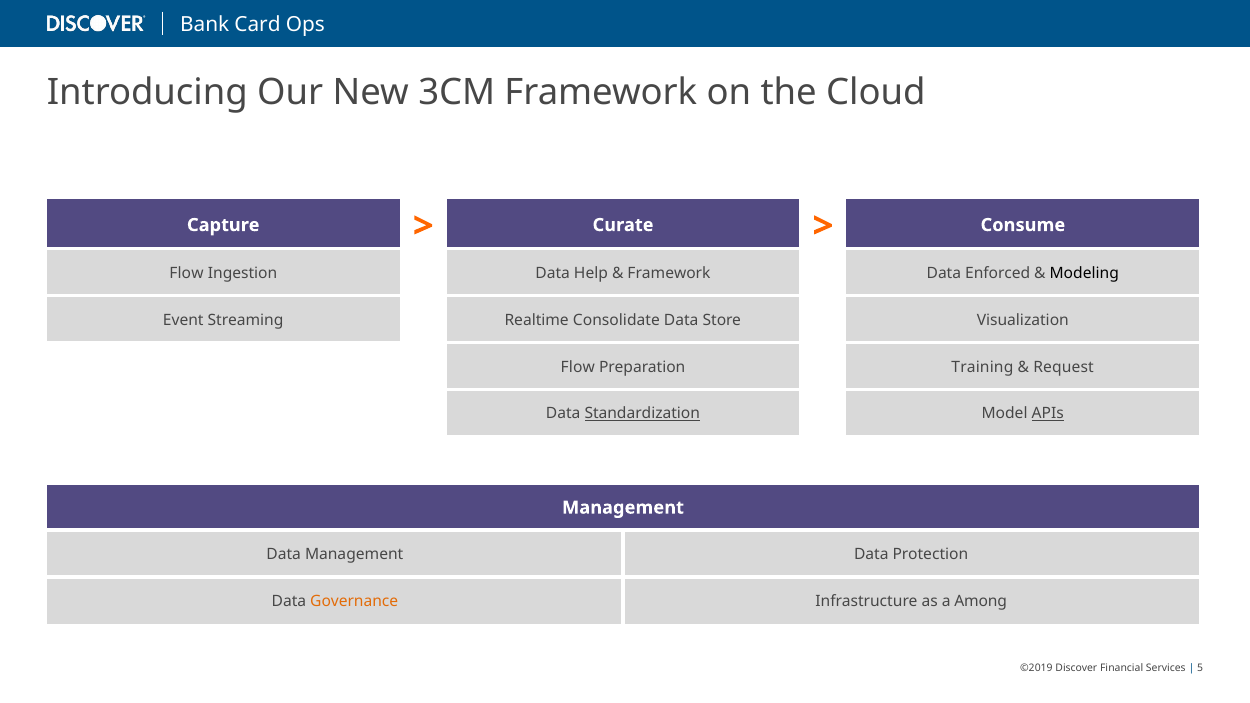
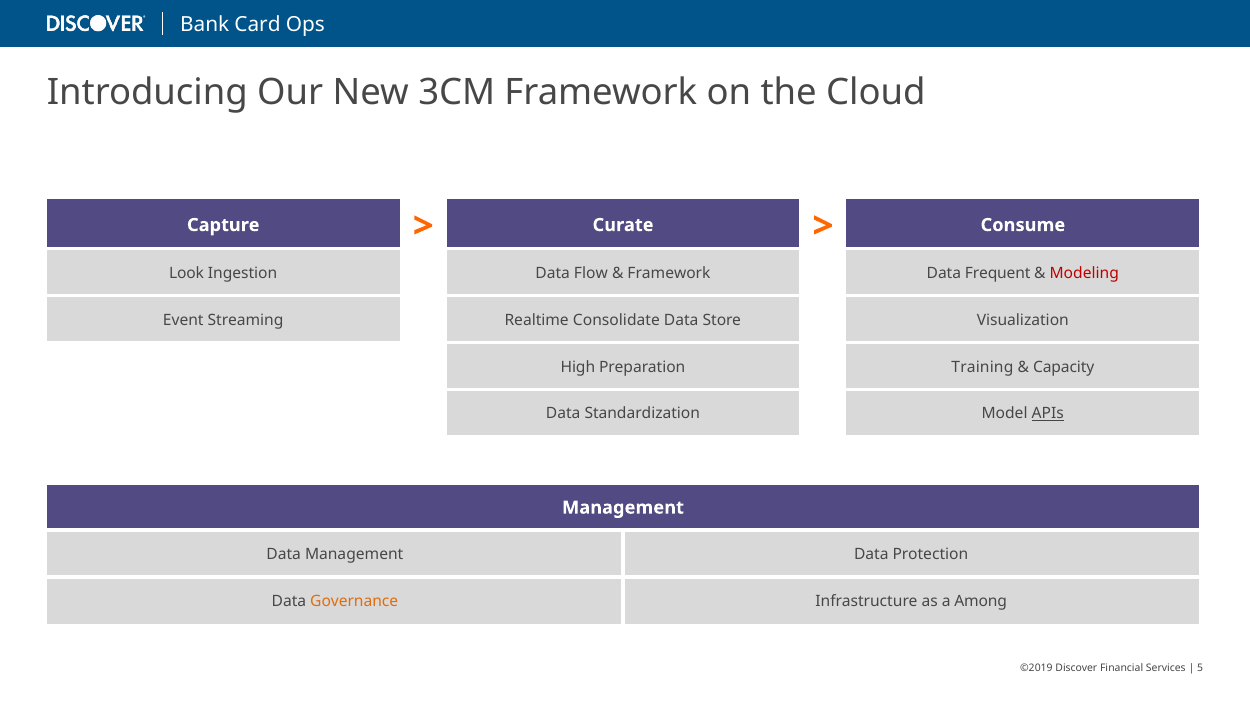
Flow at (186, 273): Flow -> Look
Help: Help -> Flow
Enforced: Enforced -> Frequent
Modeling colour: black -> red
Flow at (578, 367): Flow -> High
Request: Request -> Capacity
Standardization underline: present -> none
